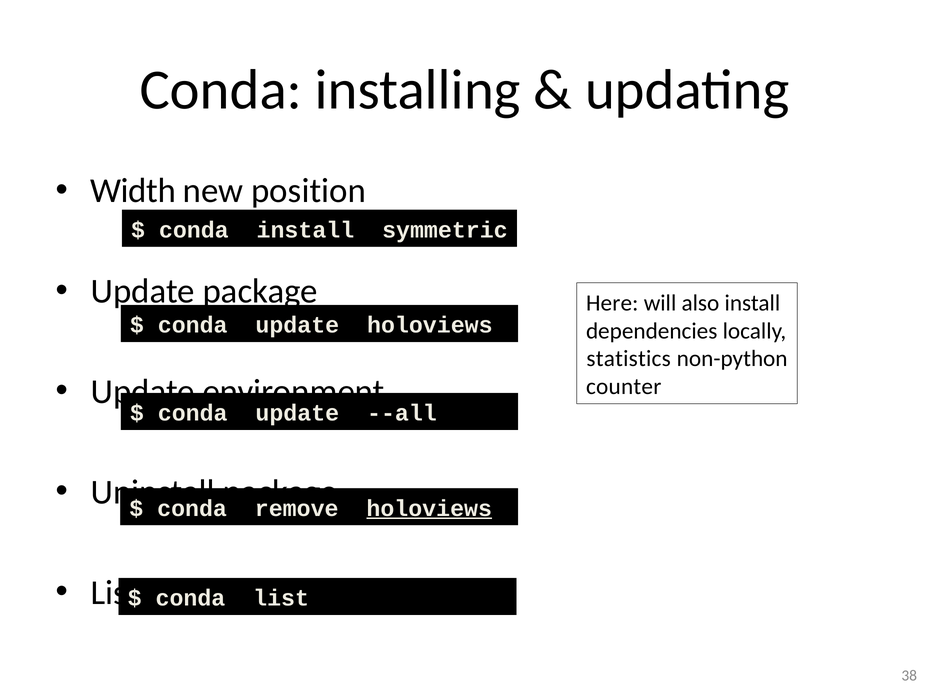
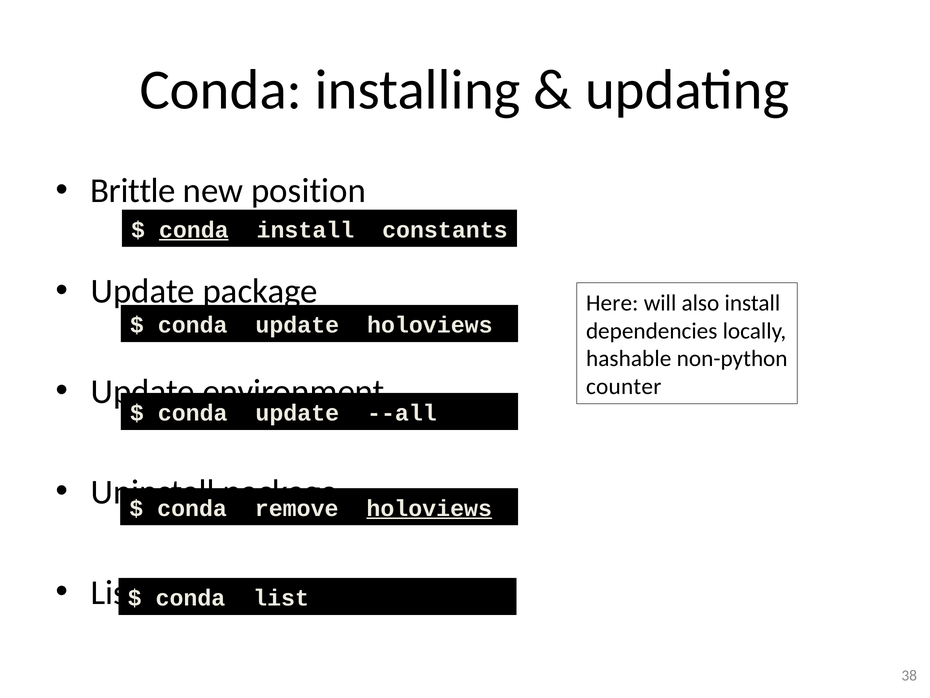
Width: Width -> Brittle
conda at (194, 230) underline: none -> present
symmetric: symmetric -> constants
statistics: statistics -> hashable
